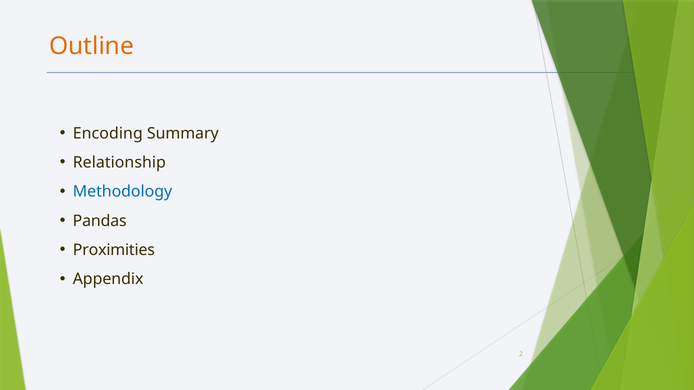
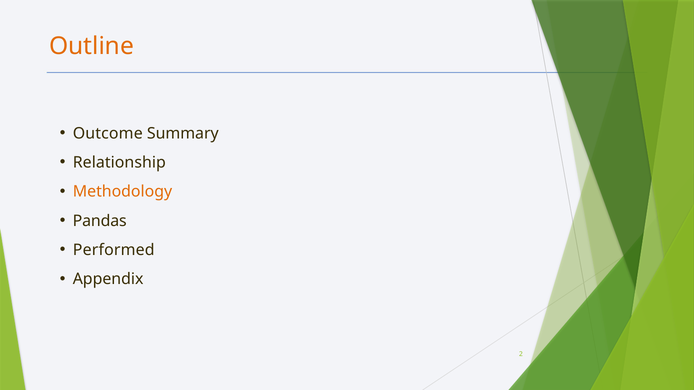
Encoding: Encoding -> Outcome
Methodology colour: blue -> orange
Proximities: Proximities -> Performed
